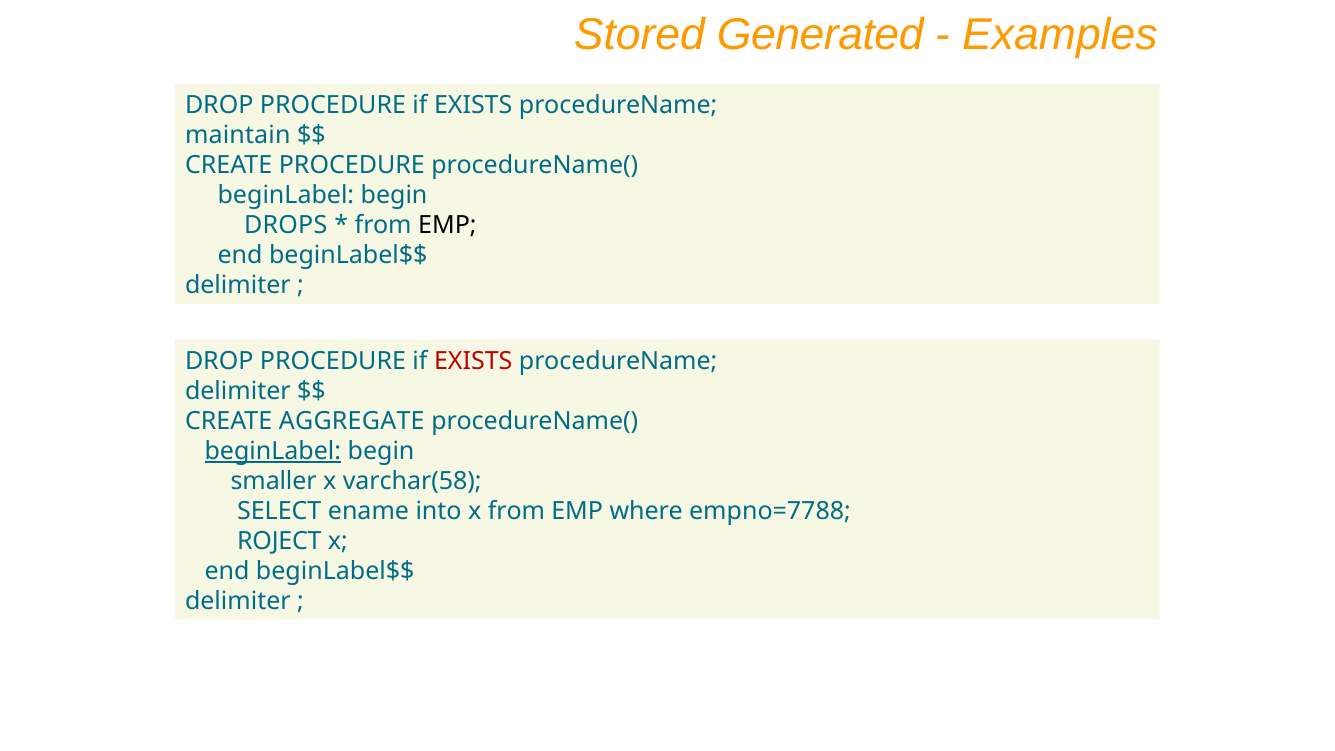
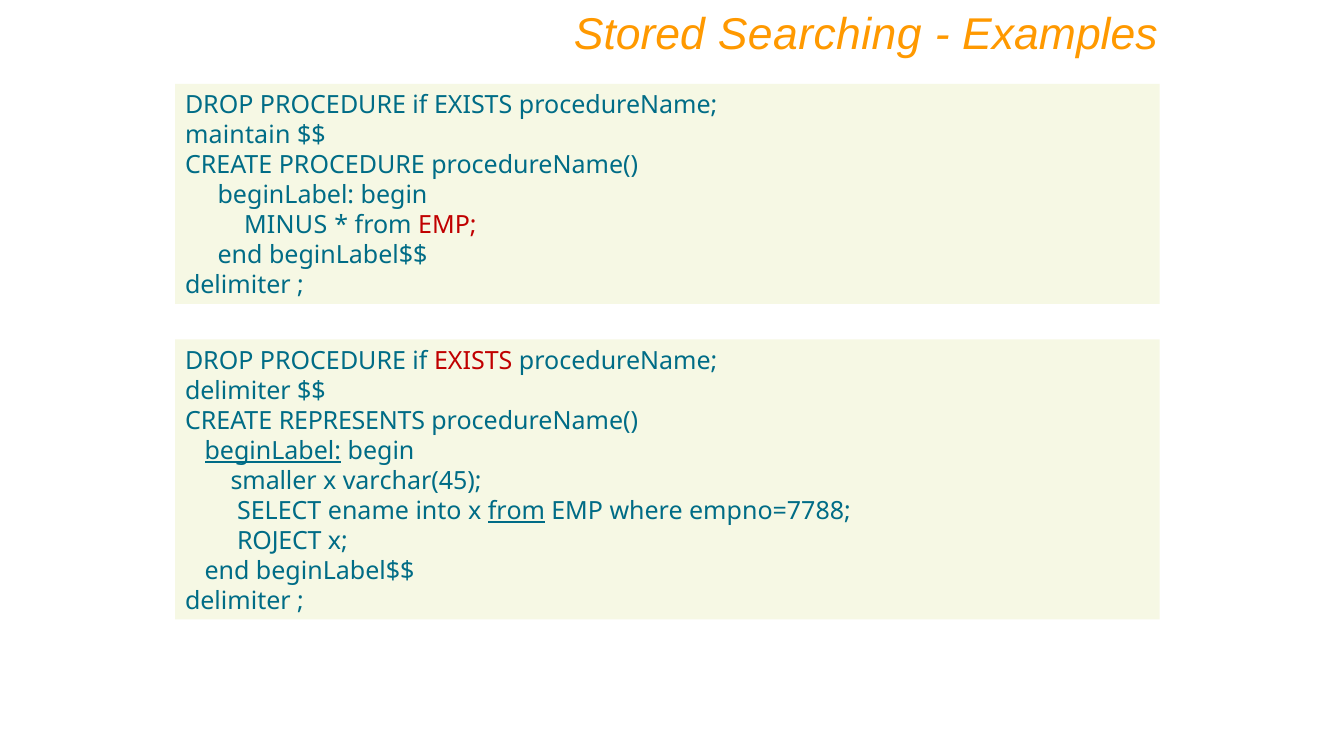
Generated: Generated -> Searching
DROPS: DROPS -> MINUS
EMP at (447, 226) colour: black -> red
AGGREGATE: AGGREGATE -> REPRESENTS
varchar(58: varchar(58 -> varchar(45
from at (516, 511) underline: none -> present
